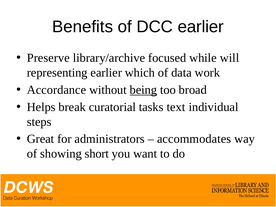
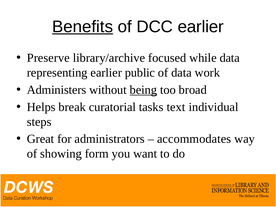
Benefits underline: none -> present
while will: will -> data
which: which -> public
Accordance: Accordance -> Administers
short: short -> form
